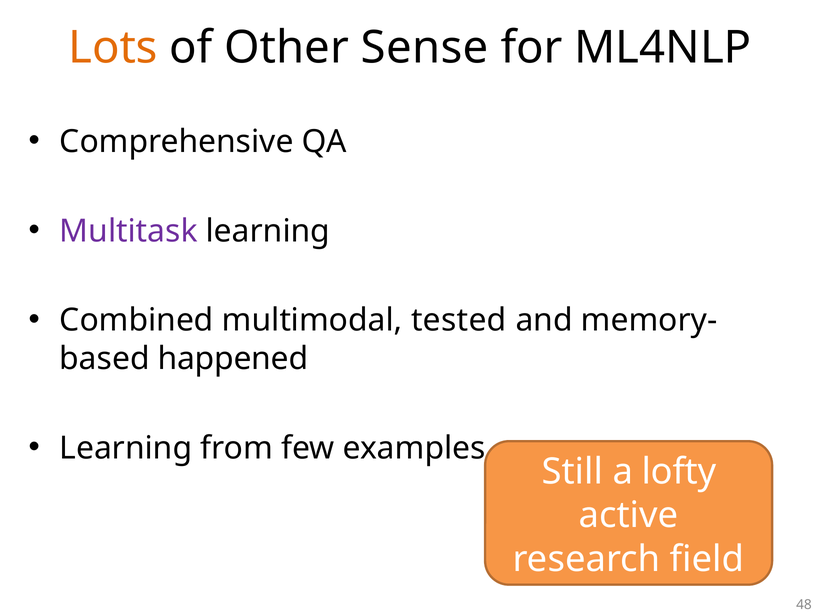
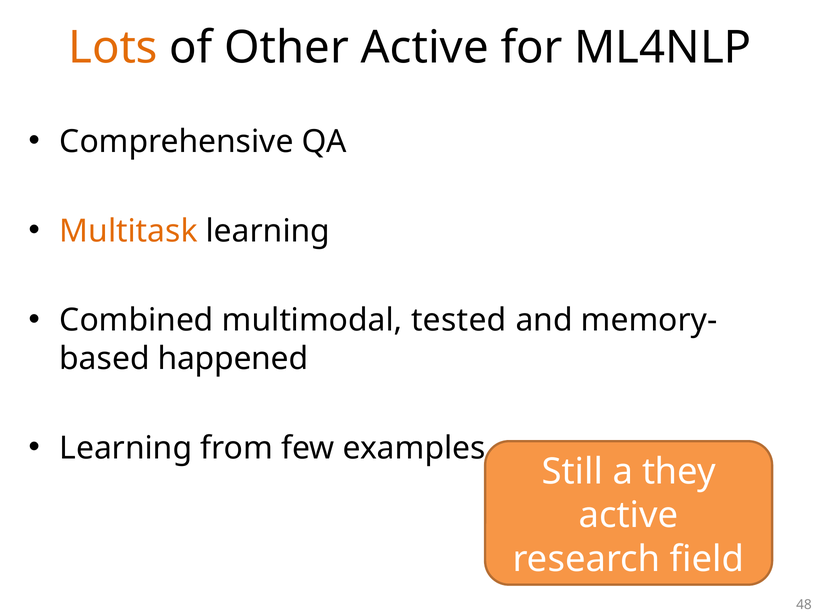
Other Sense: Sense -> Active
Multitask colour: purple -> orange
lofty: lofty -> they
